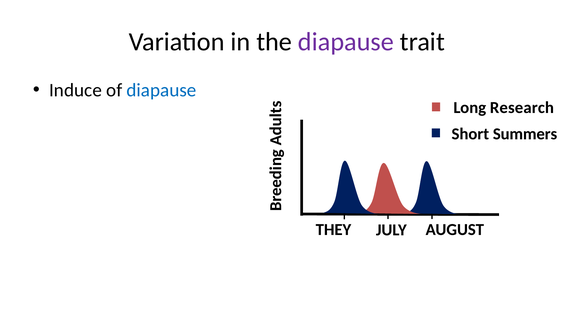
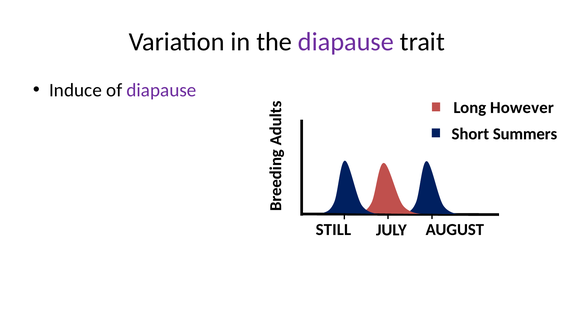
diapause at (161, 90) colour: blue -> purple
Research: Research -> However
THEY: THEY -> STILL
